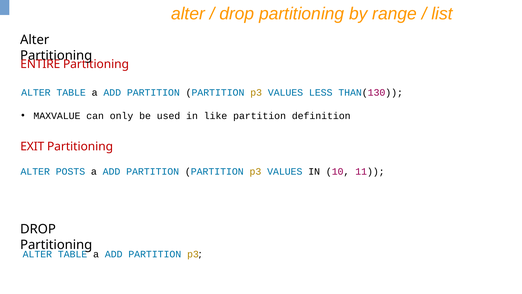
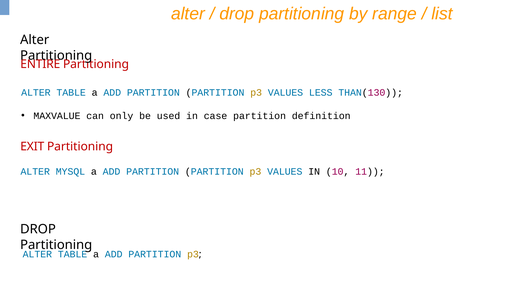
like: like -> case
POSTS: POSTS -> MYSQL
